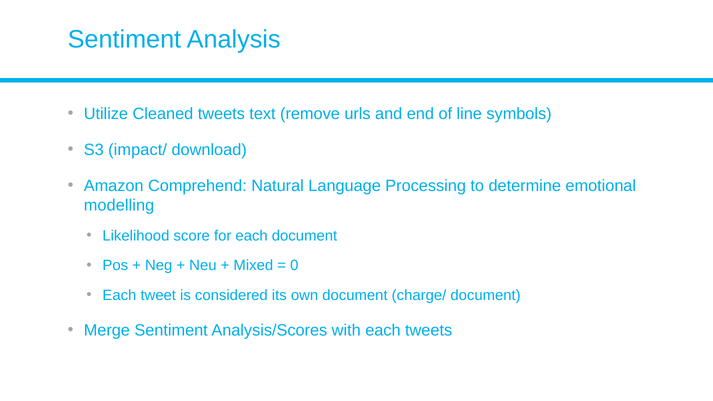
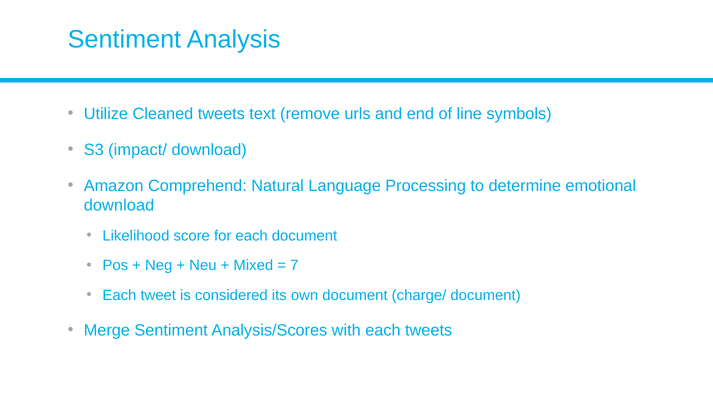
modelling at (119, 205): modelling -> download
0: 0 -> 7
